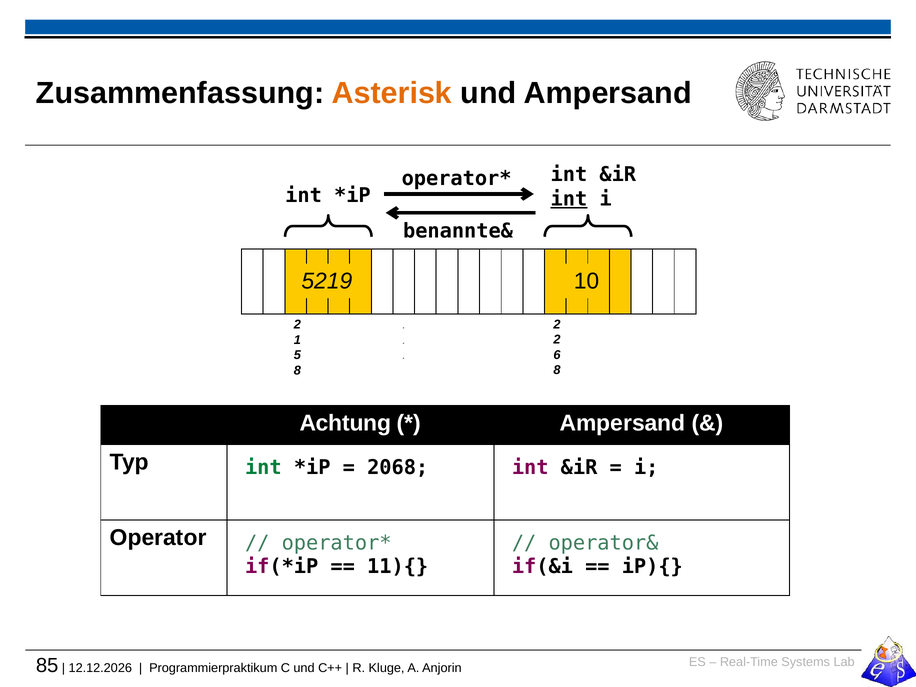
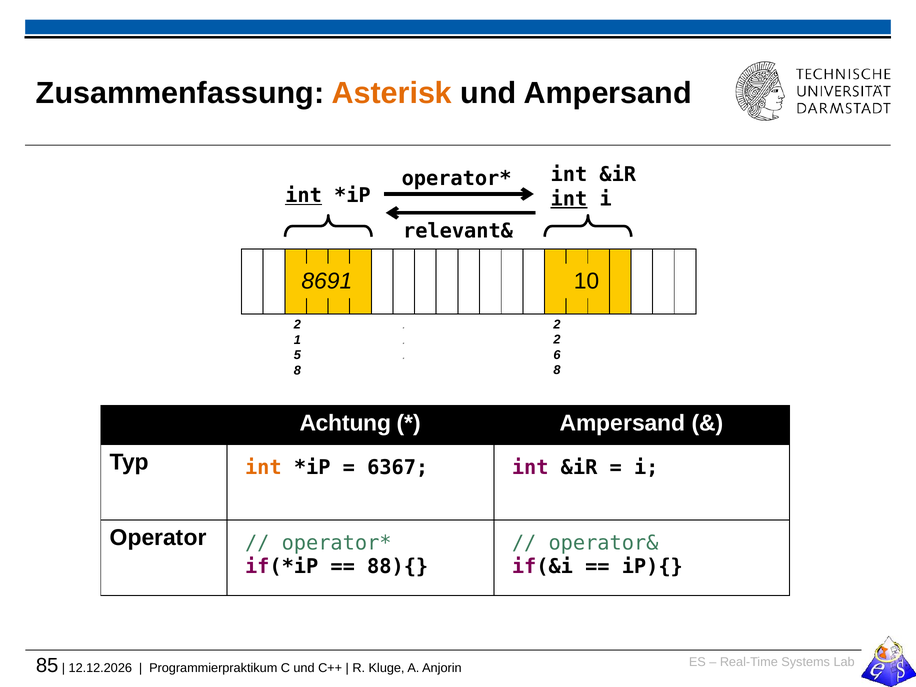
int at (304, 196) underline: none -> present
benannte&: benannte& -> relevant&
5219: 5219 -> 8691
int at (263, 467) colour: green -> orange
2068: 2068 -> 6367
11){: 11){ -> 88){
